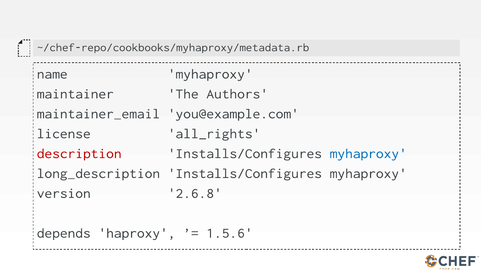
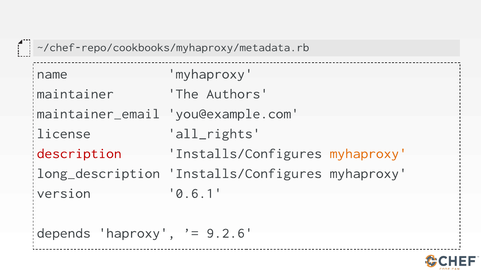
myhaproxy at (368, 153) colour: blue -> orange
2.6.8: 2.6.8 -> 0.6.1
1.5.6: 1.5.6 -> 9.2.6
